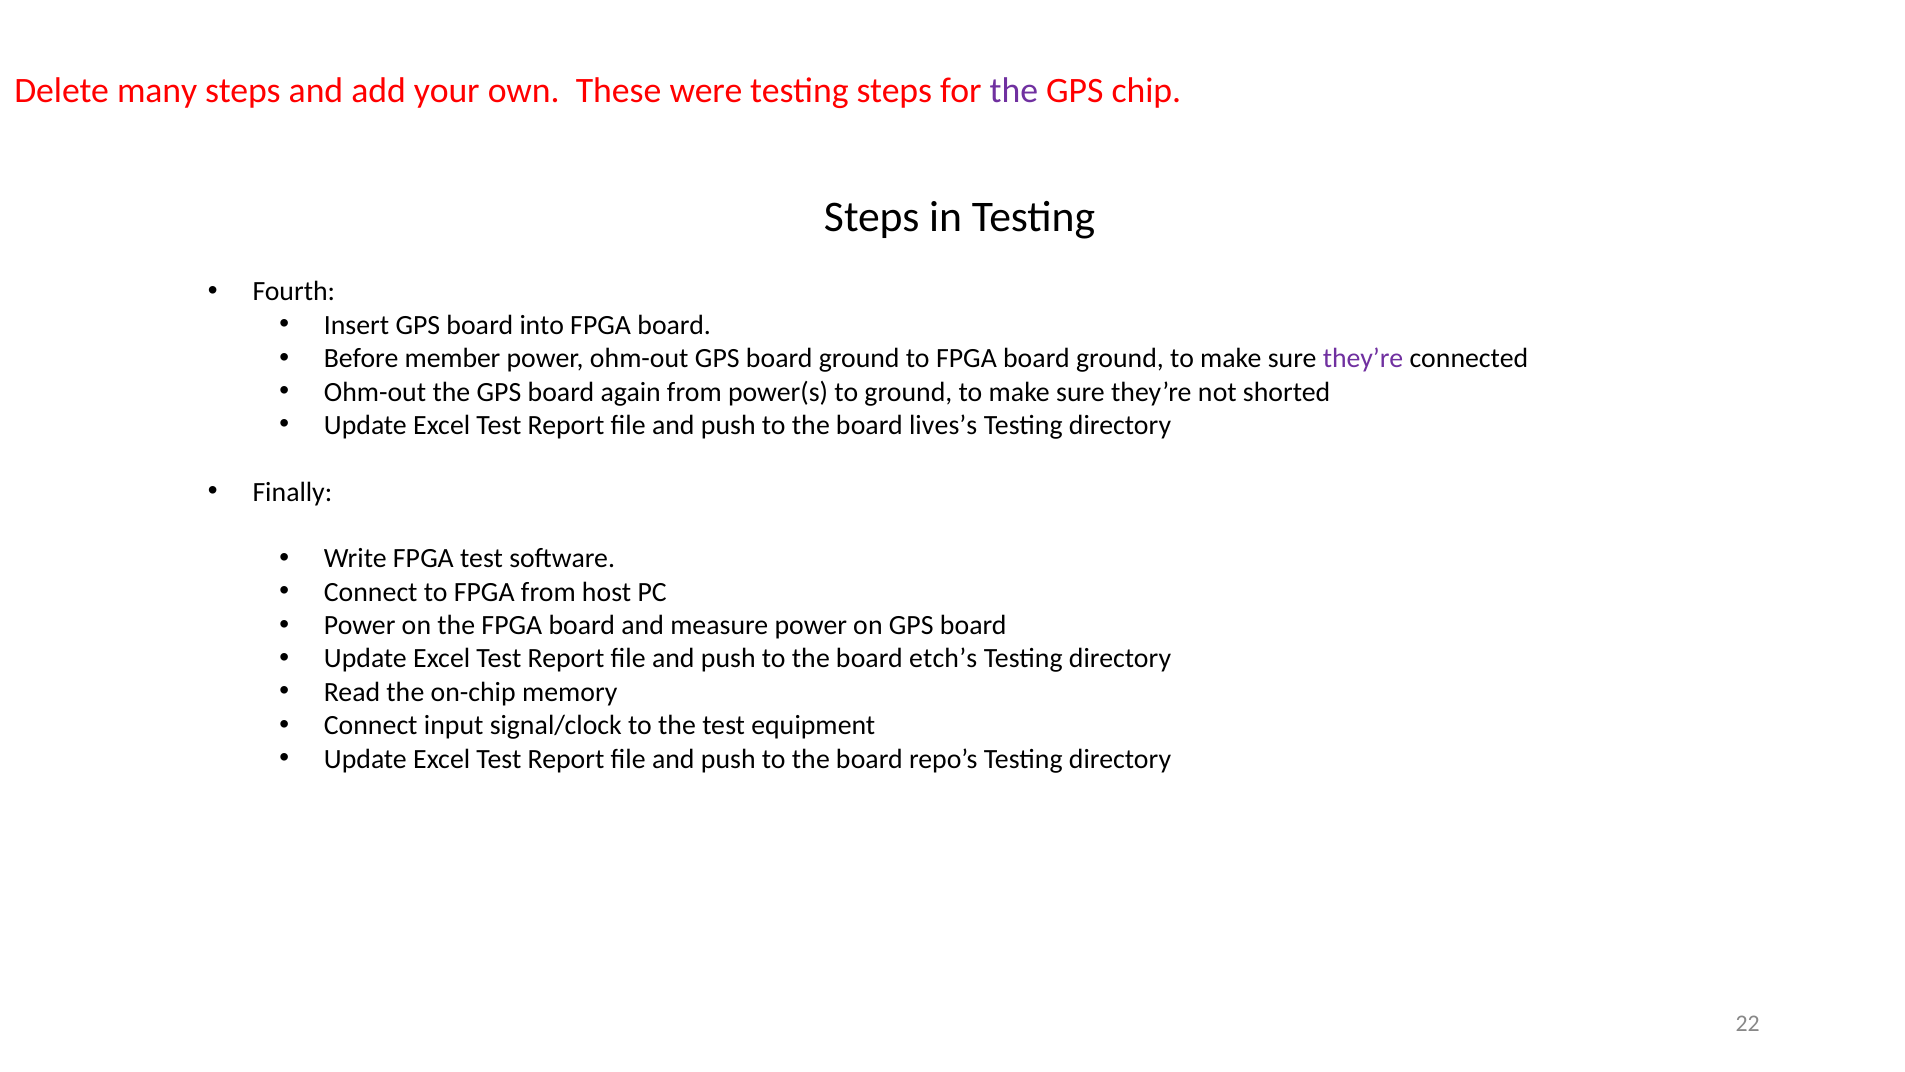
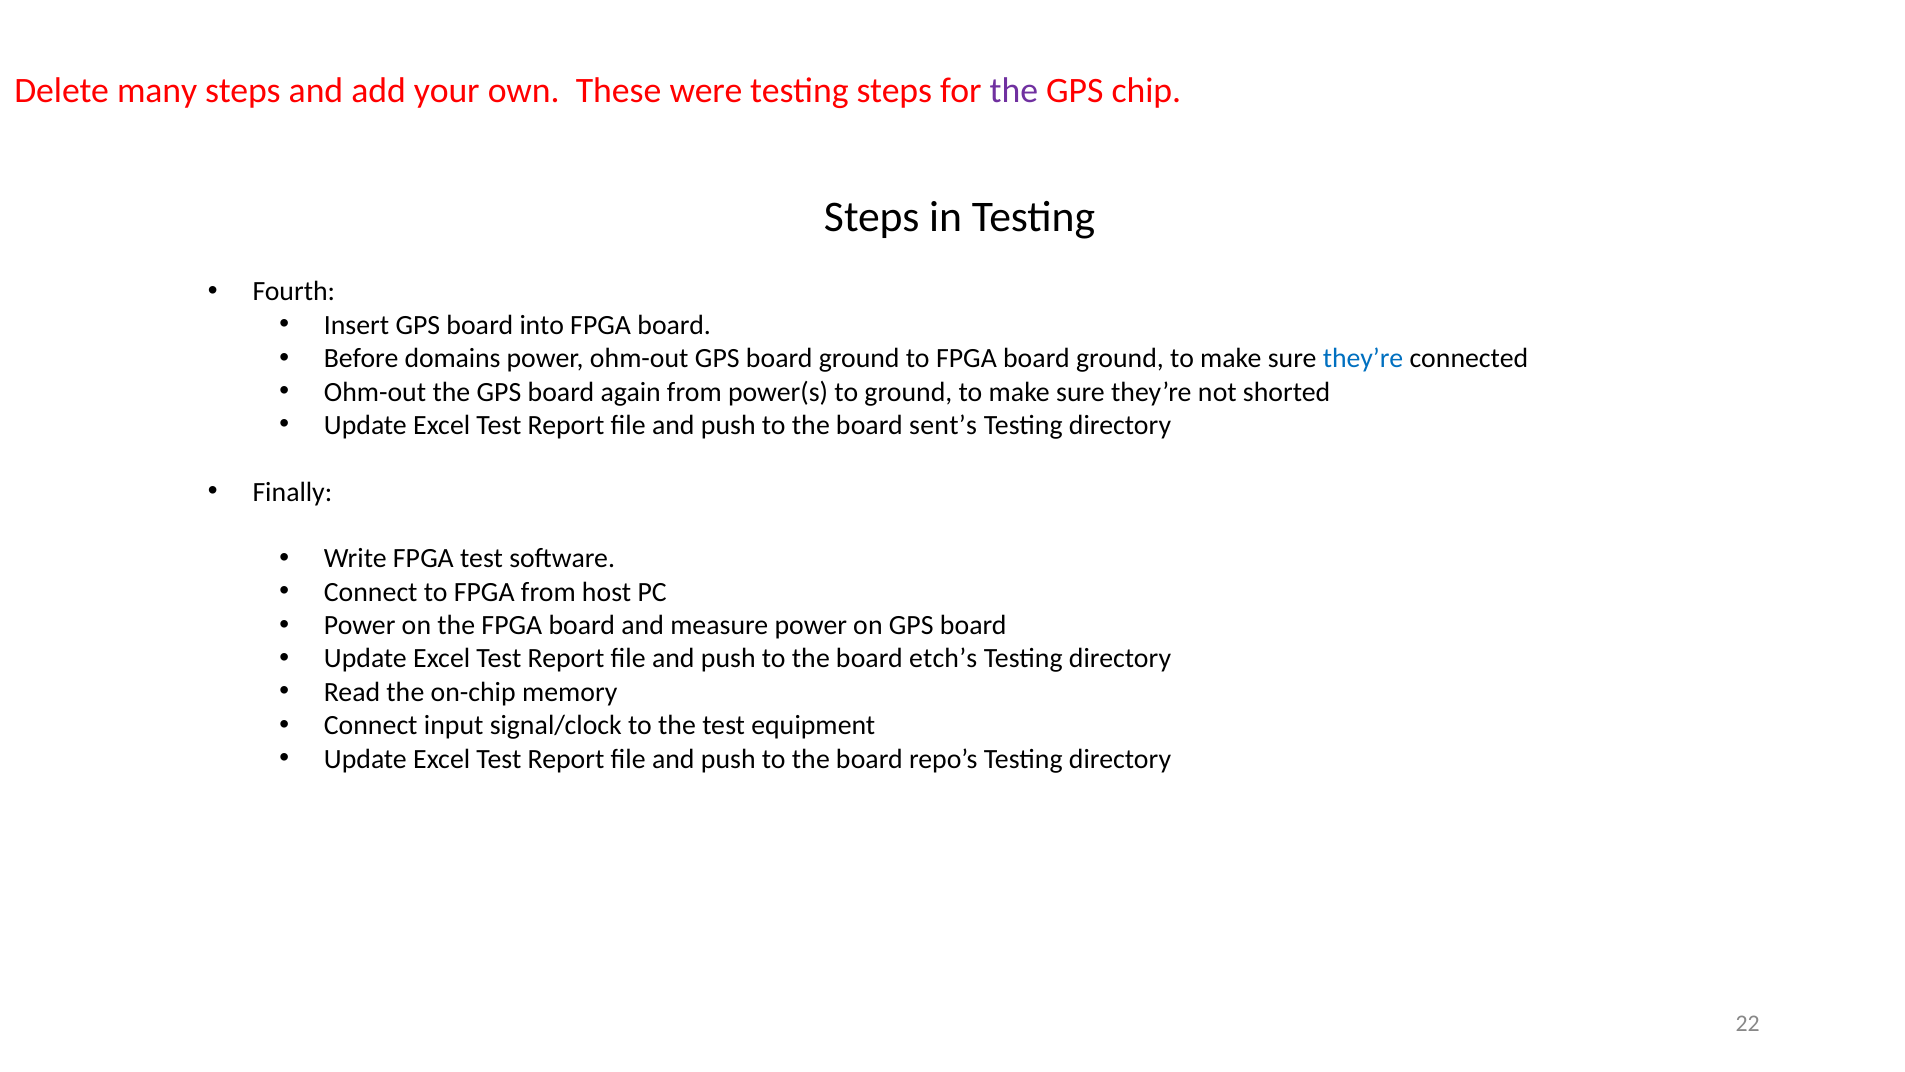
member: member -> domains
they’re at (1363, 358) colour: purple -> blue
lives’s: lives’s -> sent’s
